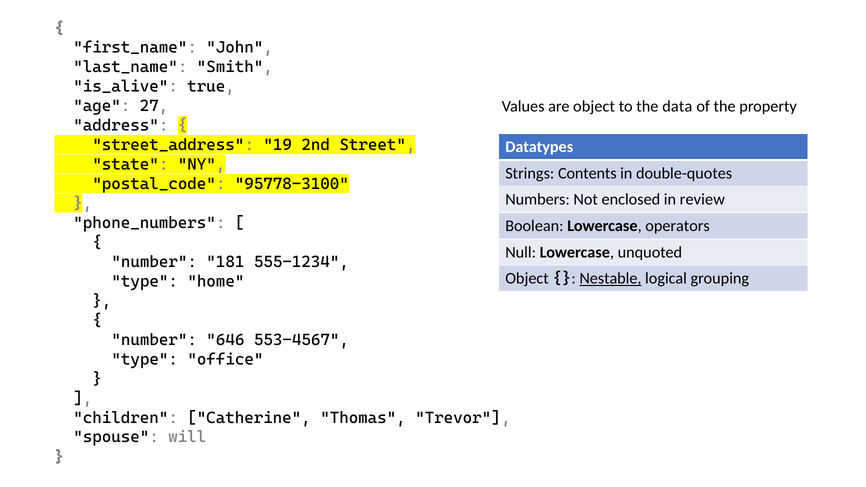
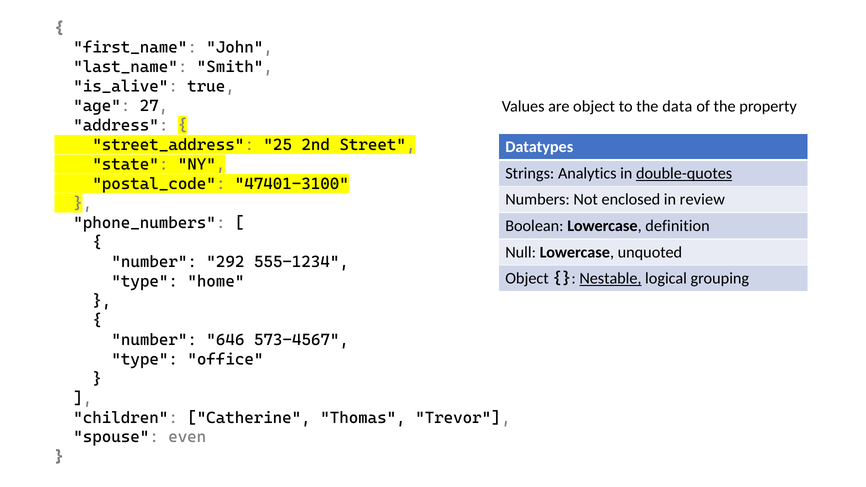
19: 19 -> 25
Contents: Contents -> Analytics
double-quotes underline: none -> present
95778-3100: 95778-3100 -> 47401-3100
operators: operators -> definition
181: 181 -> 292
553-4567: 553-4567 -> 573-4567
will: will -> even
